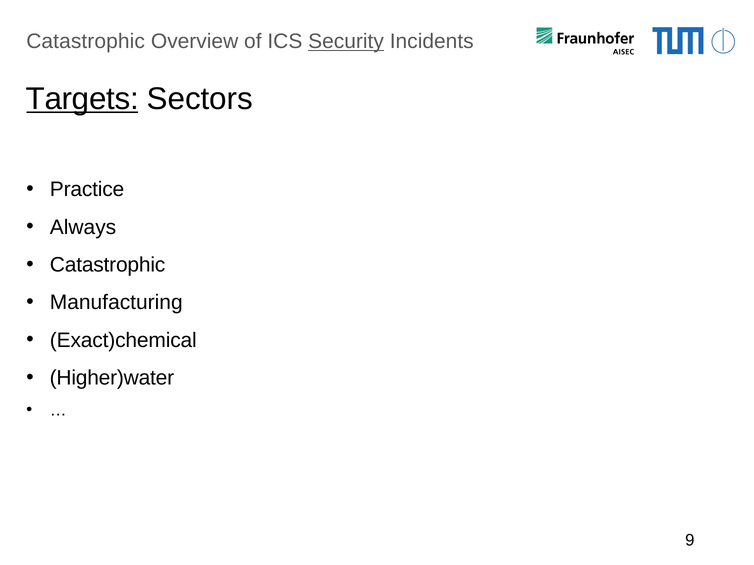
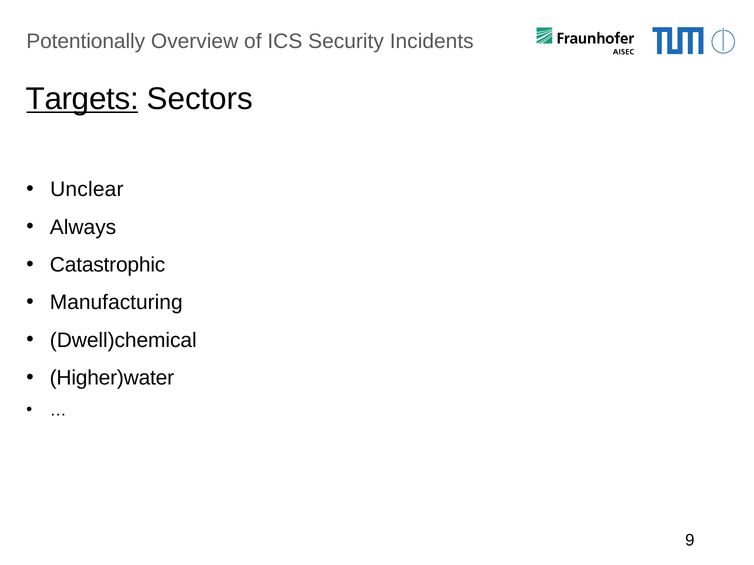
Catastrophic at (86, 42): Catastrophic -> Potentionally
Security underline: present -> none
Practice: Practice -> Unclear
Exact)chemical: Exact)chemical -> Dwell)chemical
